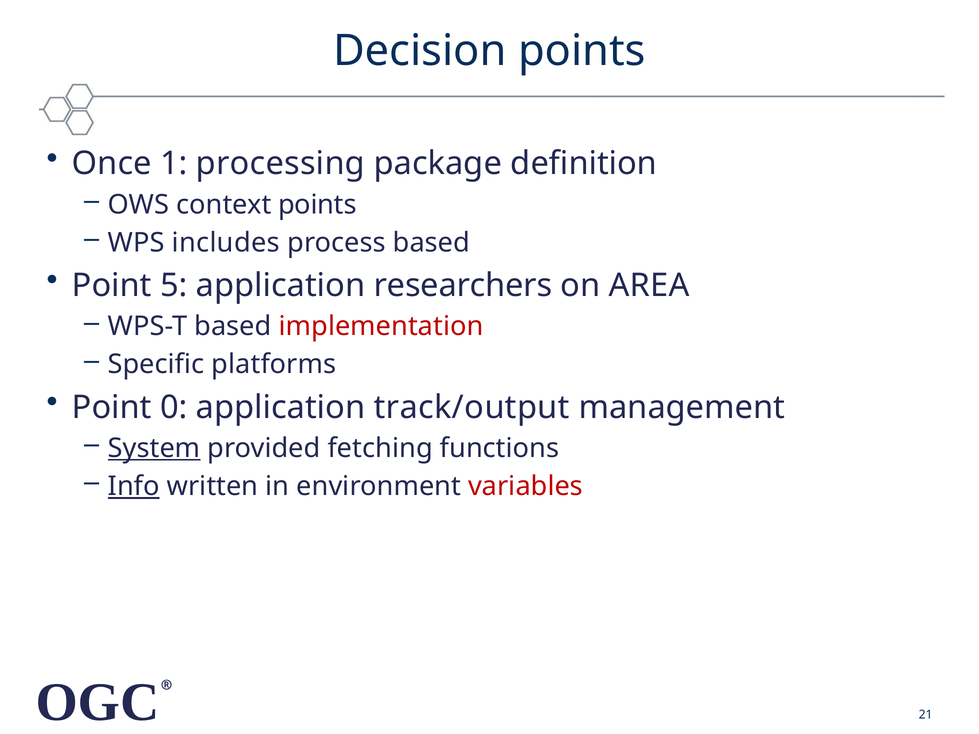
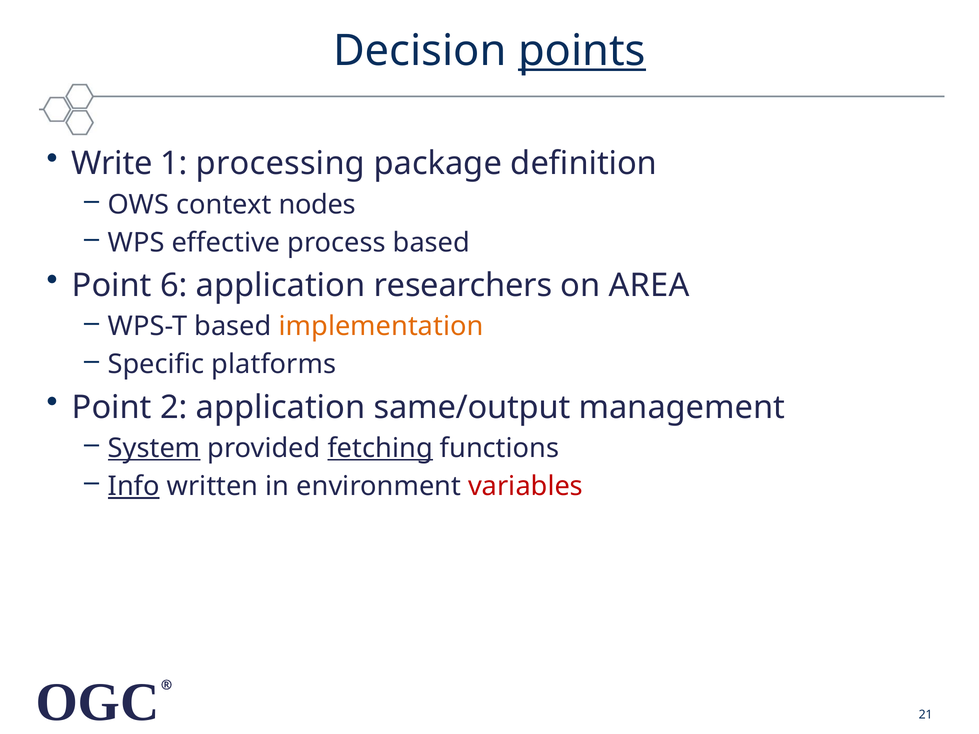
points at (582, 51) underline: none -> present
Once: Once -> Write
context points: points -> nodes
includes: includes -> effective
5: 5 -> 6
implementation colour: red -> orange
0: 0 -> 2
track/output: track/output -> same/output
fetching underline: none -> present
